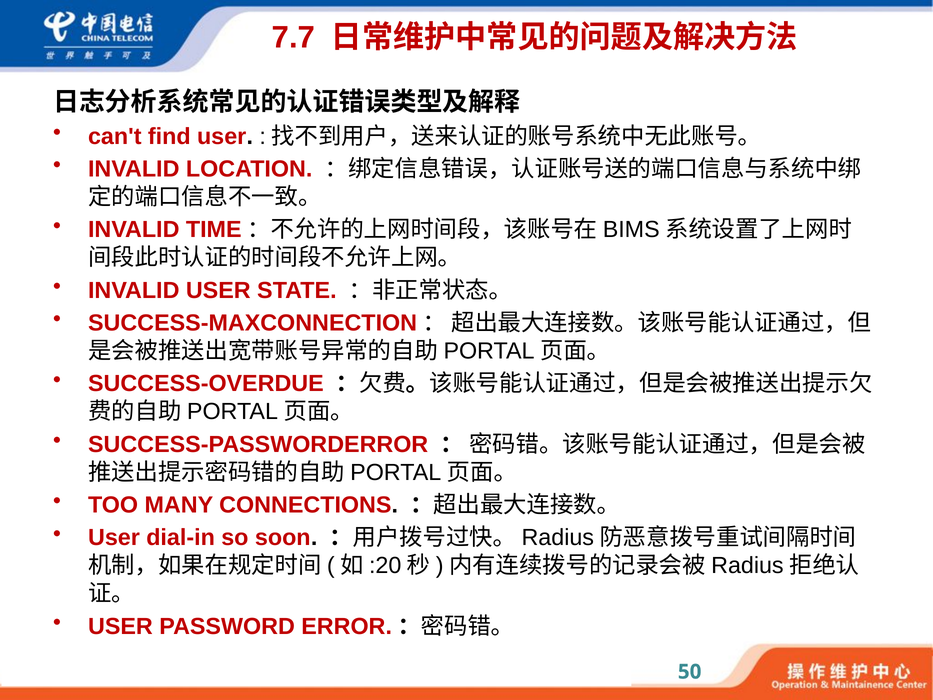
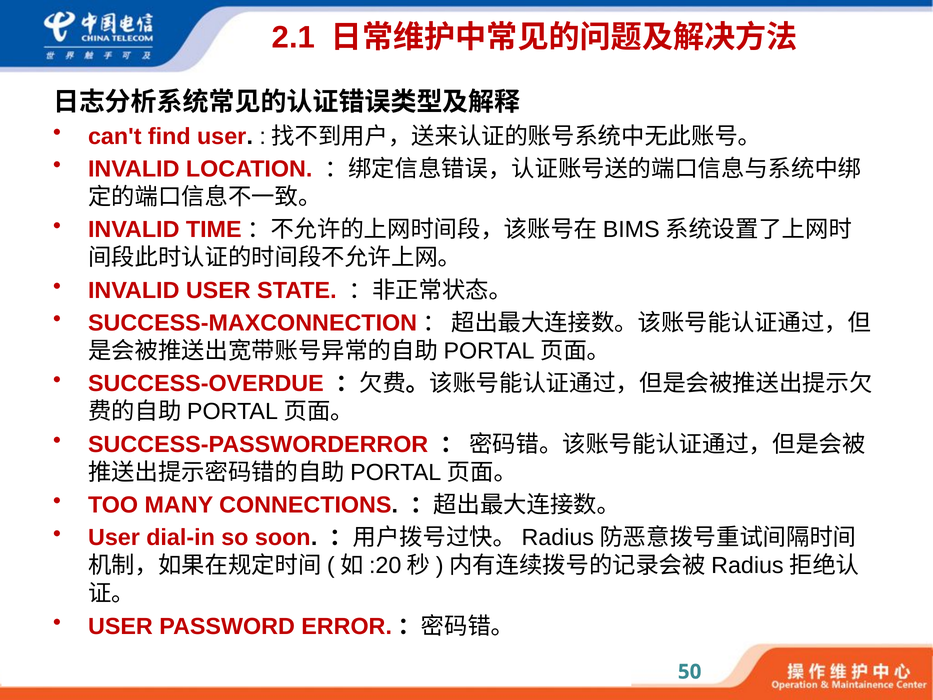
7.7: 7.7 -> 2.1
